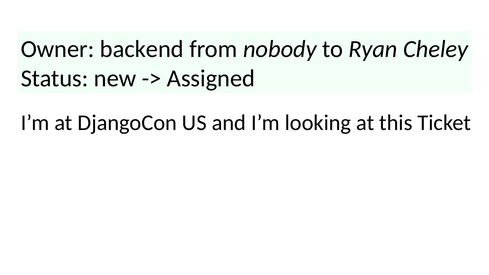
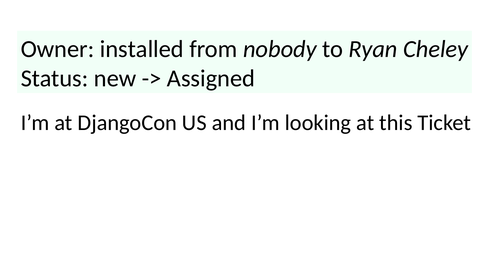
backend: backend -> installed
